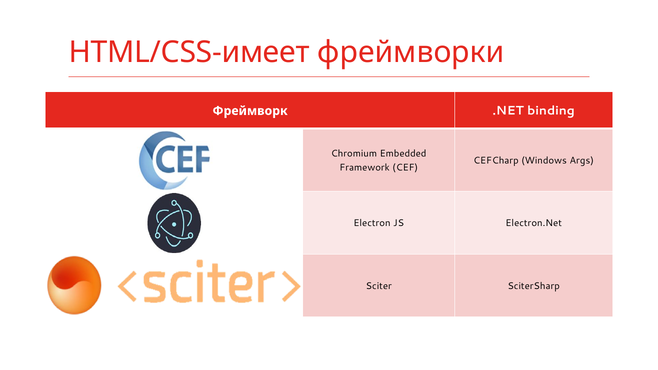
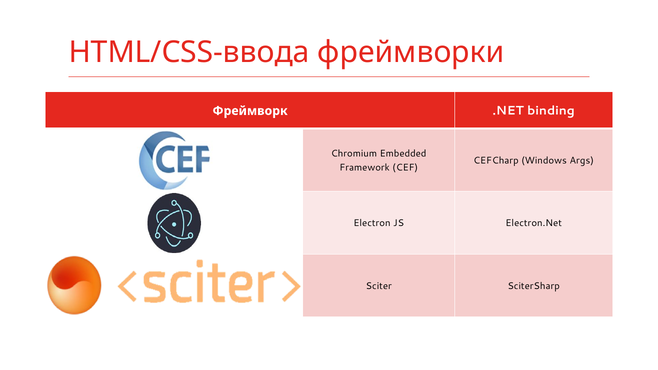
HTML/CSS-имеет: HTML/CSS-имеет -> HTML/CSS-ввода
